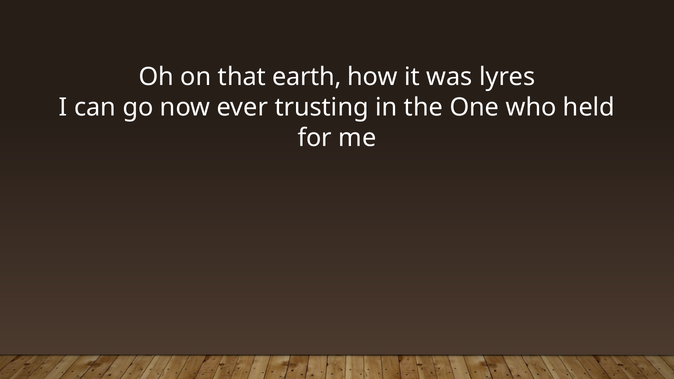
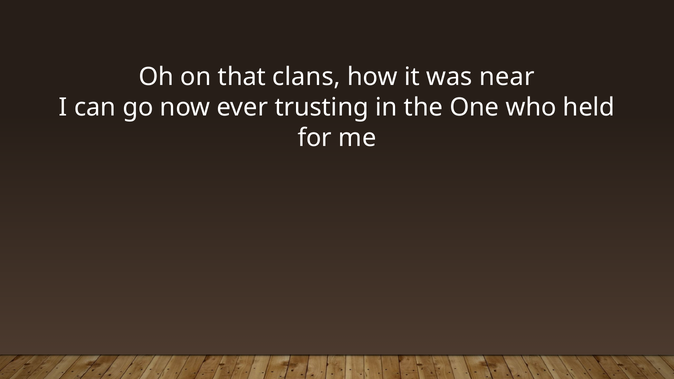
earth: earth -> clans
lyres: lyres -> near
